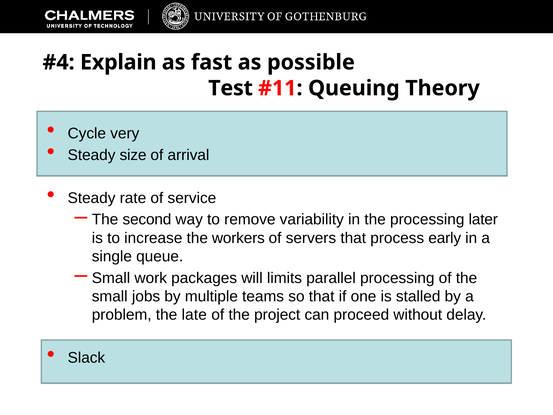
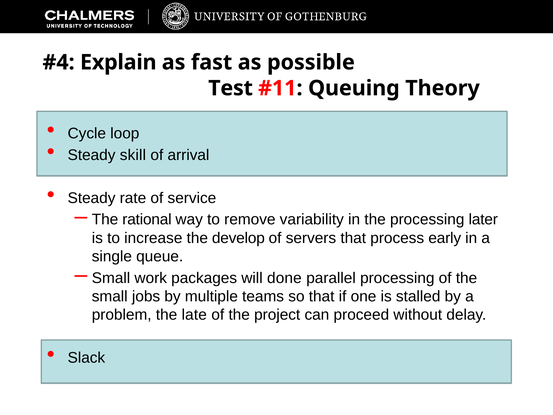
very: very -> loop
size: size -> skill
second: second -> rational
workers: workers -> develop
limits: limits -> done
